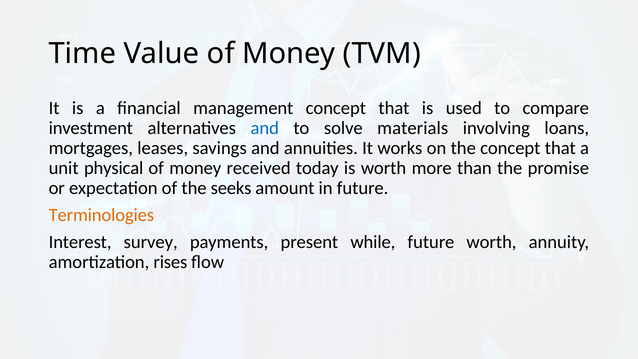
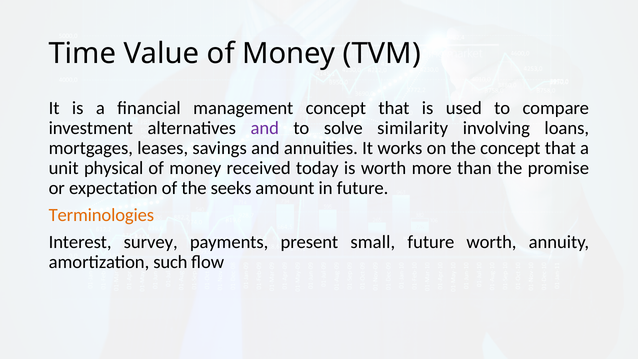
and at (265, 128) colour: blue -> purple
materials: materials -> similarity
while: while -> small
rises: rises -> such
